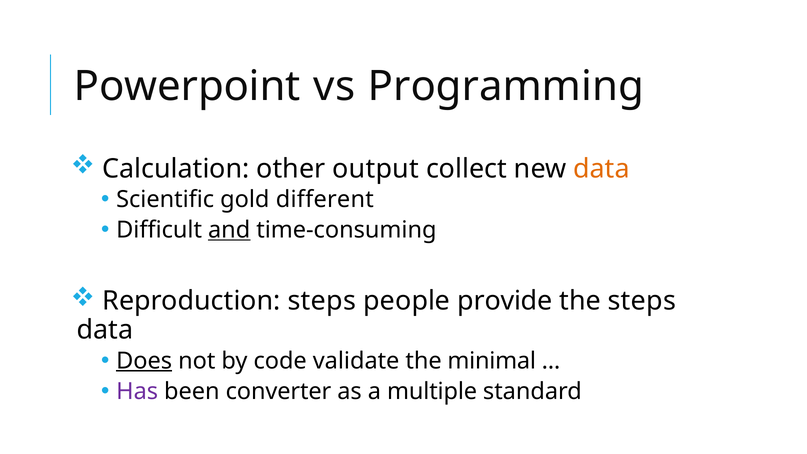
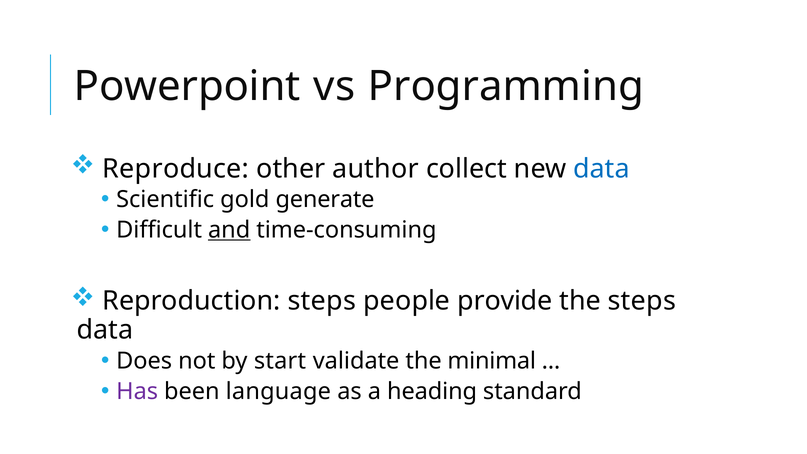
Calculation: Calculation -> Reproduce
output: output -> author
data at (602, 169) colour: orange -> blue
different: different -> generate
Does underline: present -> none
code: code -> start
converter: converter -> language
multiple: multiple -> heading
